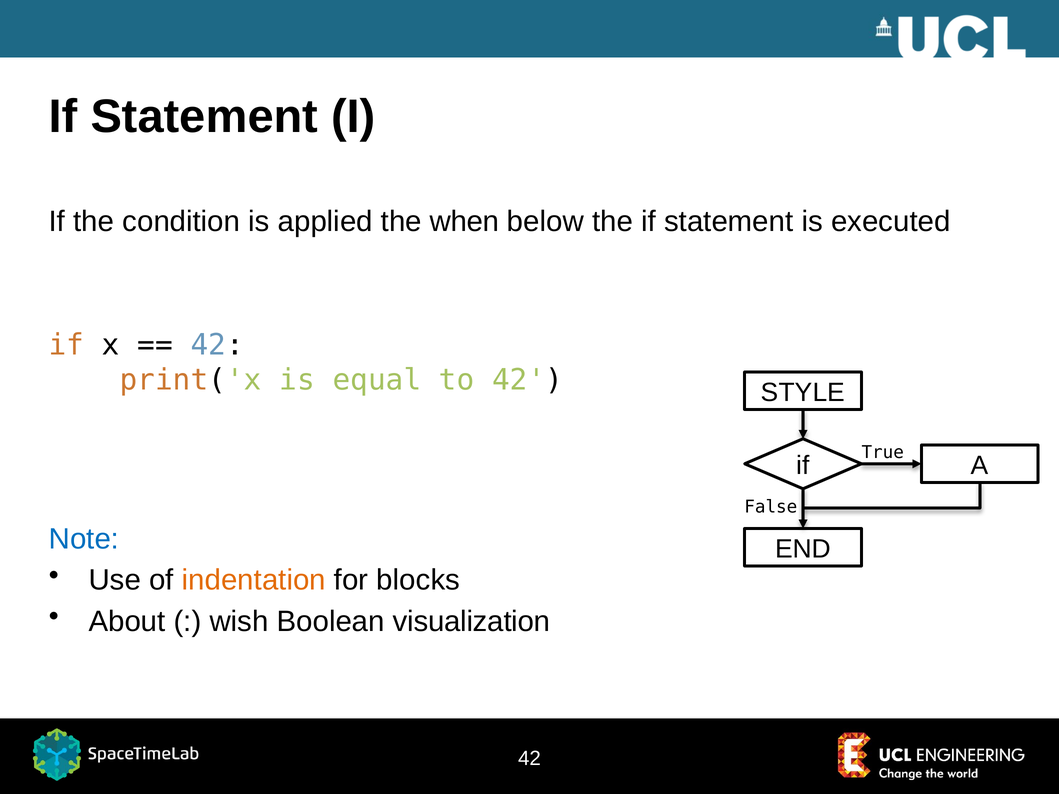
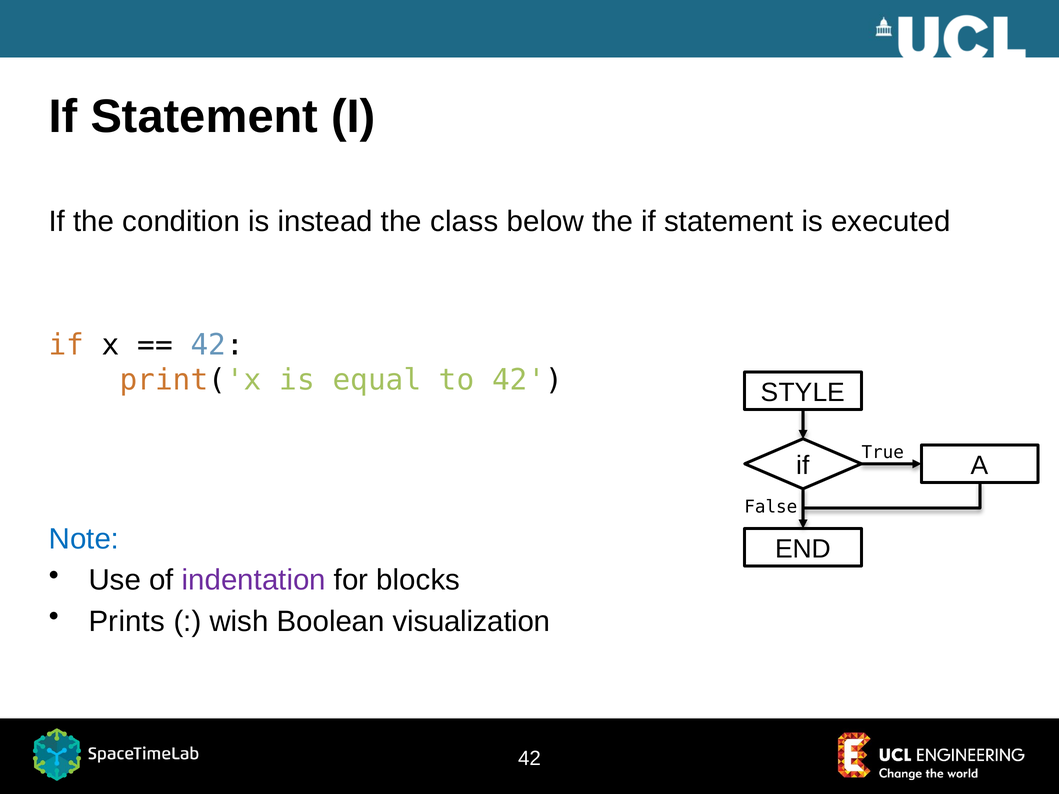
applied: applied -> instead
when: when -> class
indentation colour: orange -> purple
About: About -> Prints
